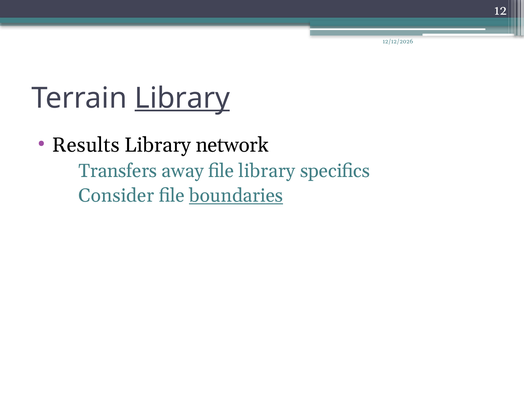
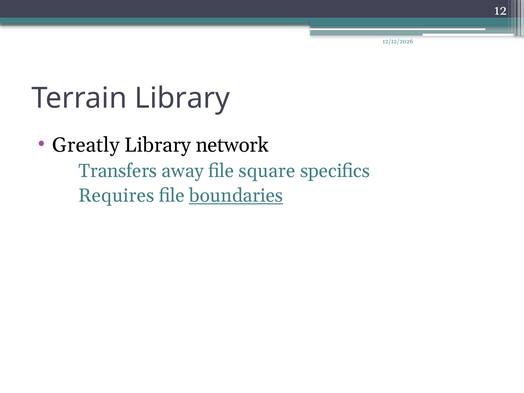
Library at (182, 98) underline: present -> none
Results: Results -> Greatly
file library: library -> square
Consider: Consider -> Requires
